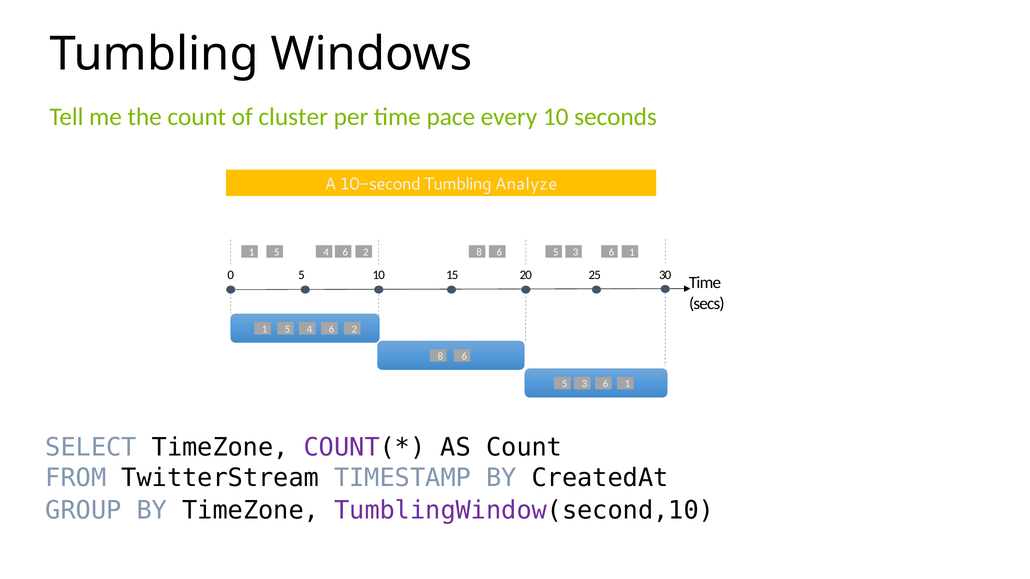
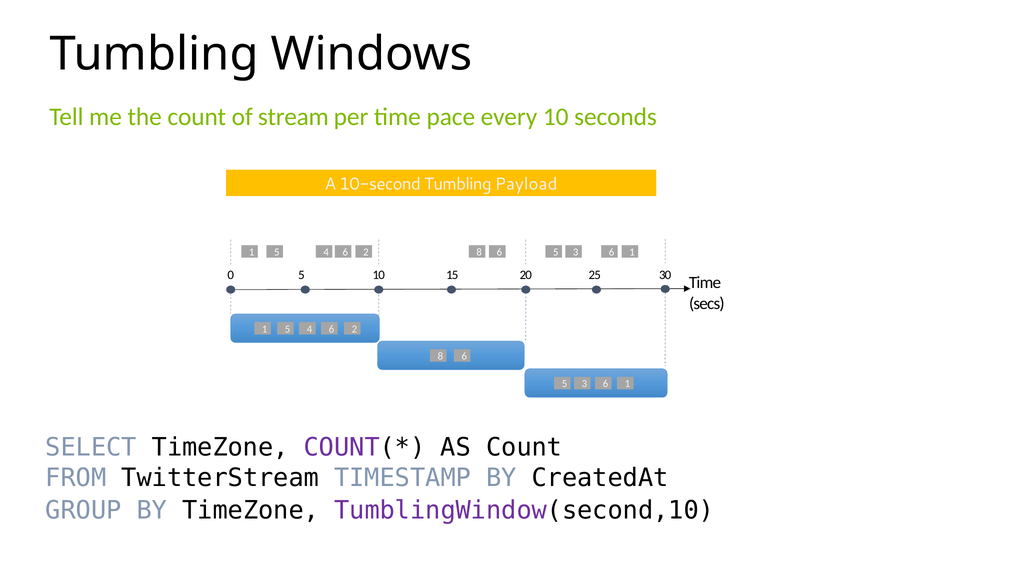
cluster: cluster -> stream
Analyze: Analyze -> Payload
